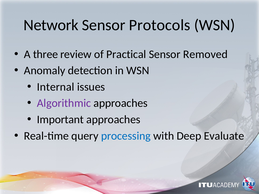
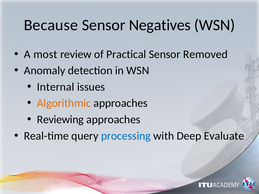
Network: Network -> Because
Protocols: Protocols -> Negatives
three: three -> most
Algorithmic colour: purple -> orange
Important: Important -> Reviewing
